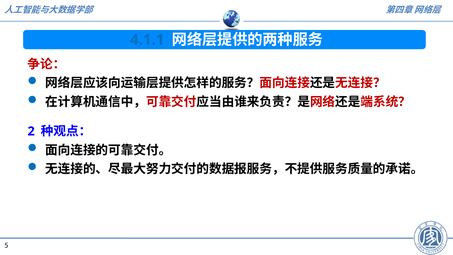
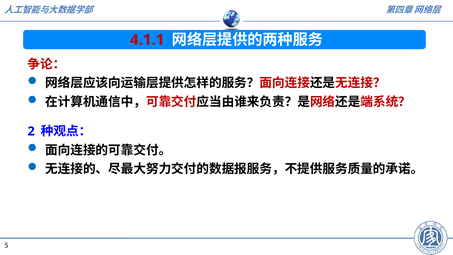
4.1.1 colour: blue -> red
